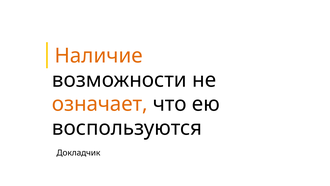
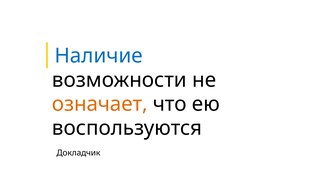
Наличие colour: orange -> blue
